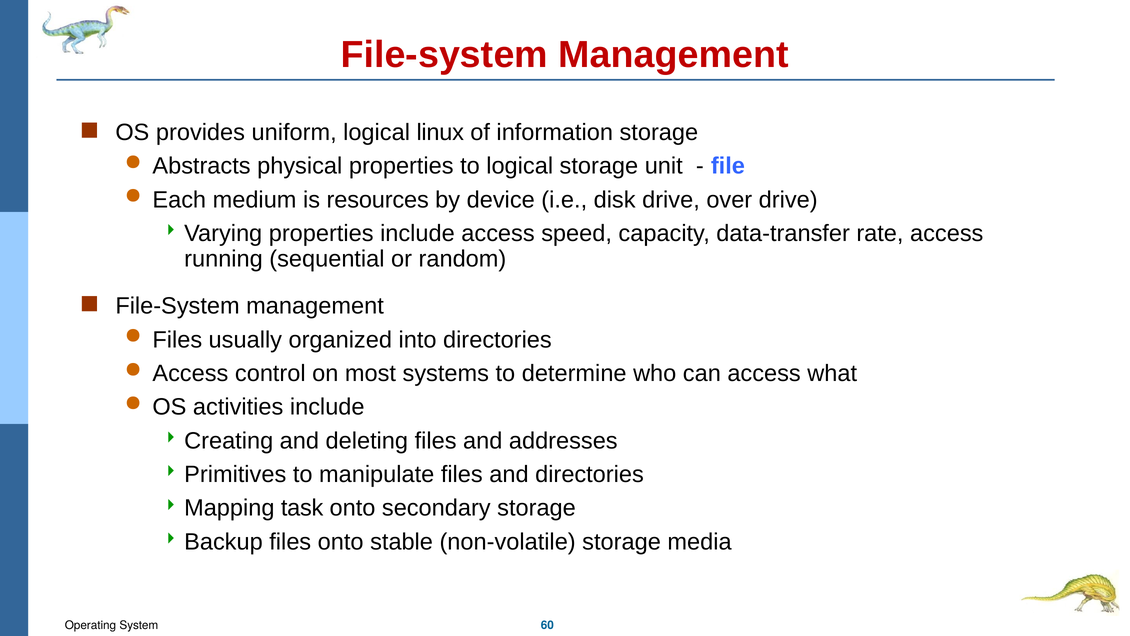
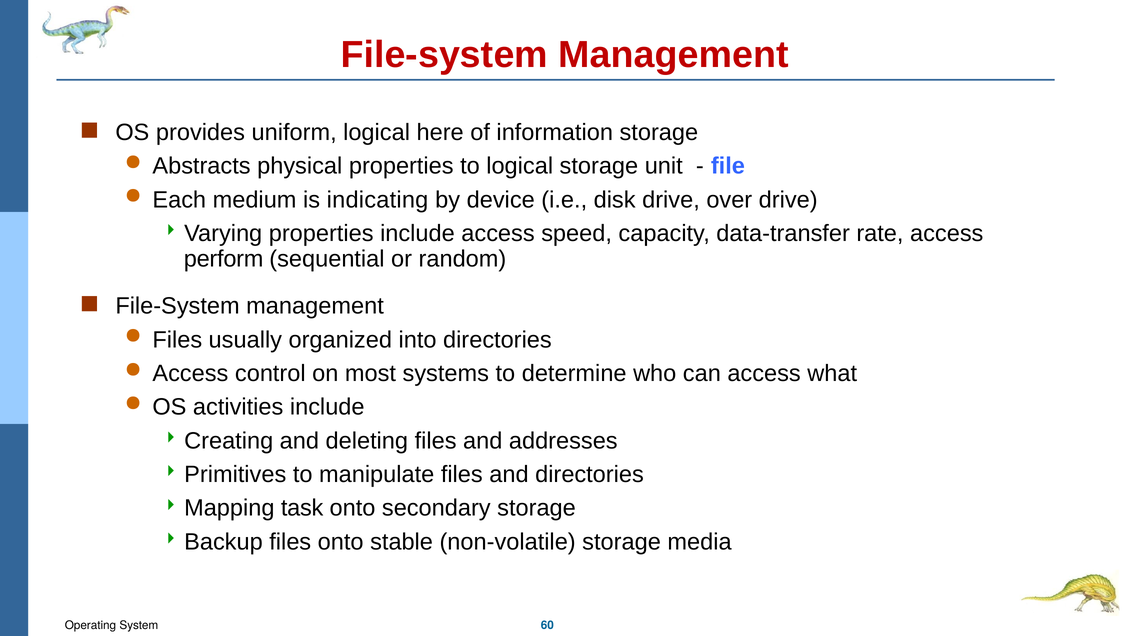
linux: linux -> here
resources: resources -> indicating
running: running -> perform
